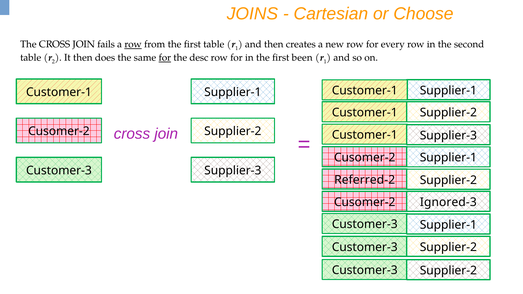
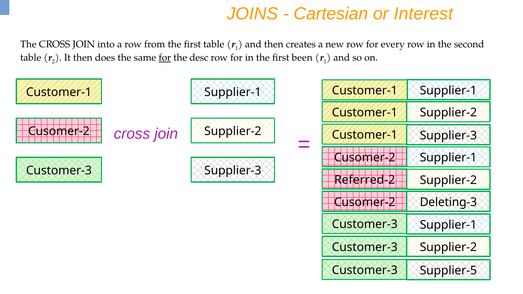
Choose: Choose -> Interest
fails: fails -> into
row at (133, 44) underline: present -> none
Ignored-3: Ignored-3 -> Deleting-3
Supplier-2 at (448, 271): Supplier-2 -> Supplier-5
